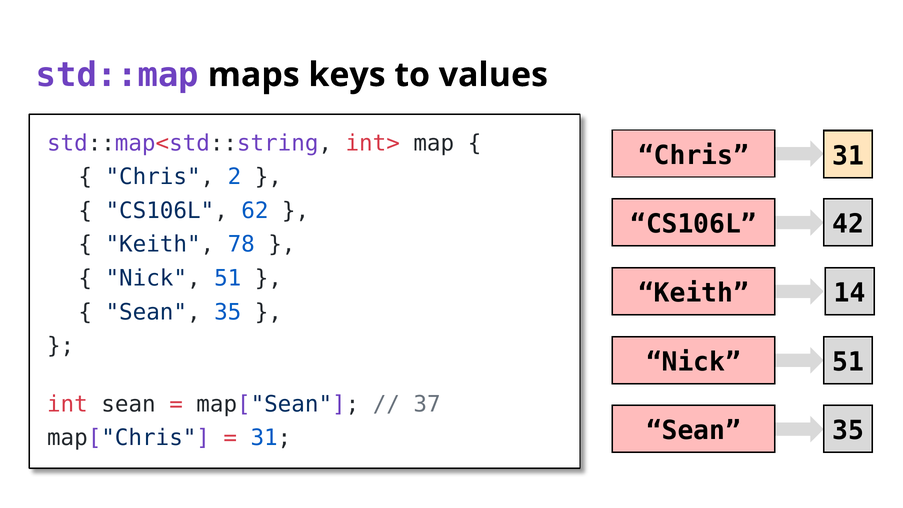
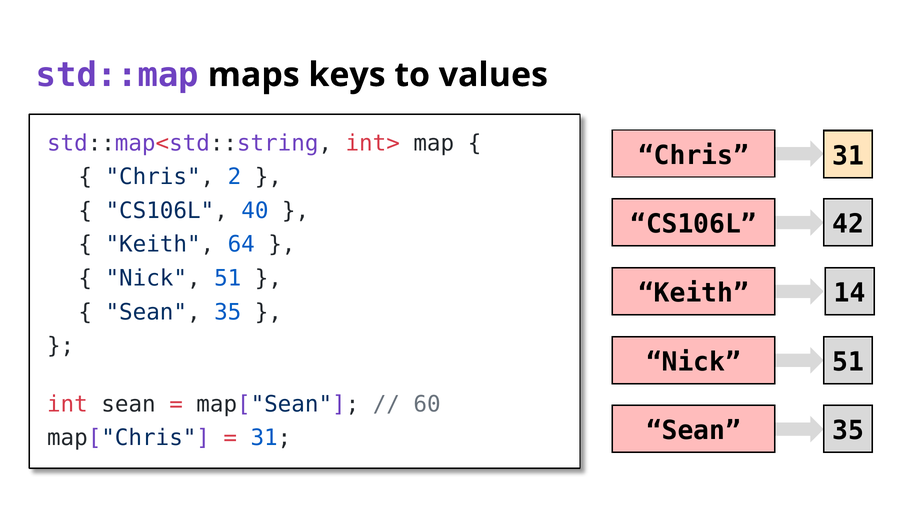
62: 62 -> 40
78: 78 -> 64
37: 37 -> 60
